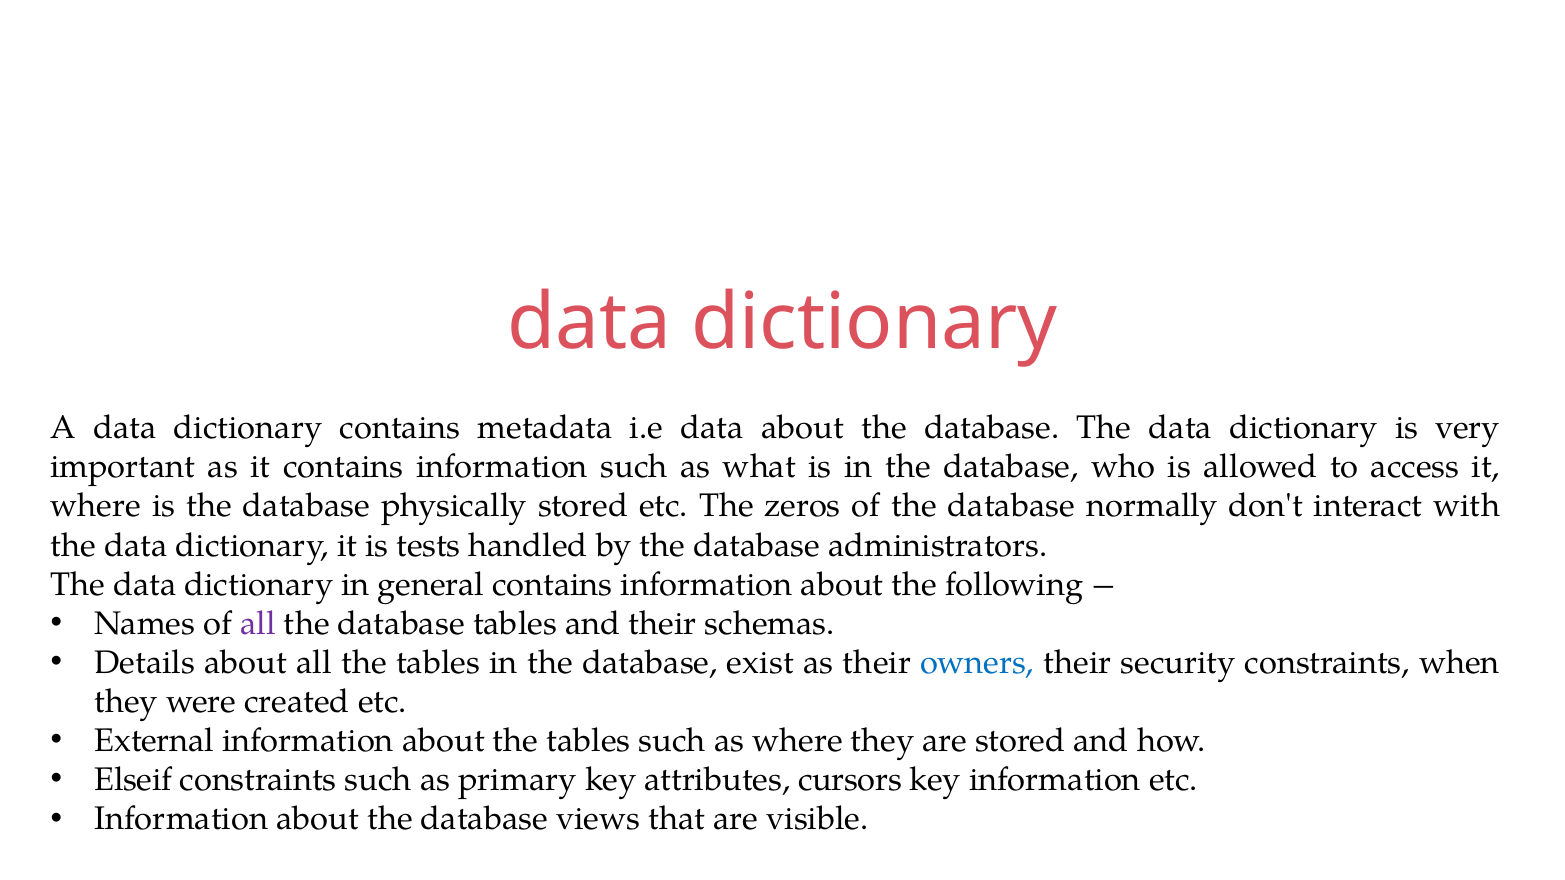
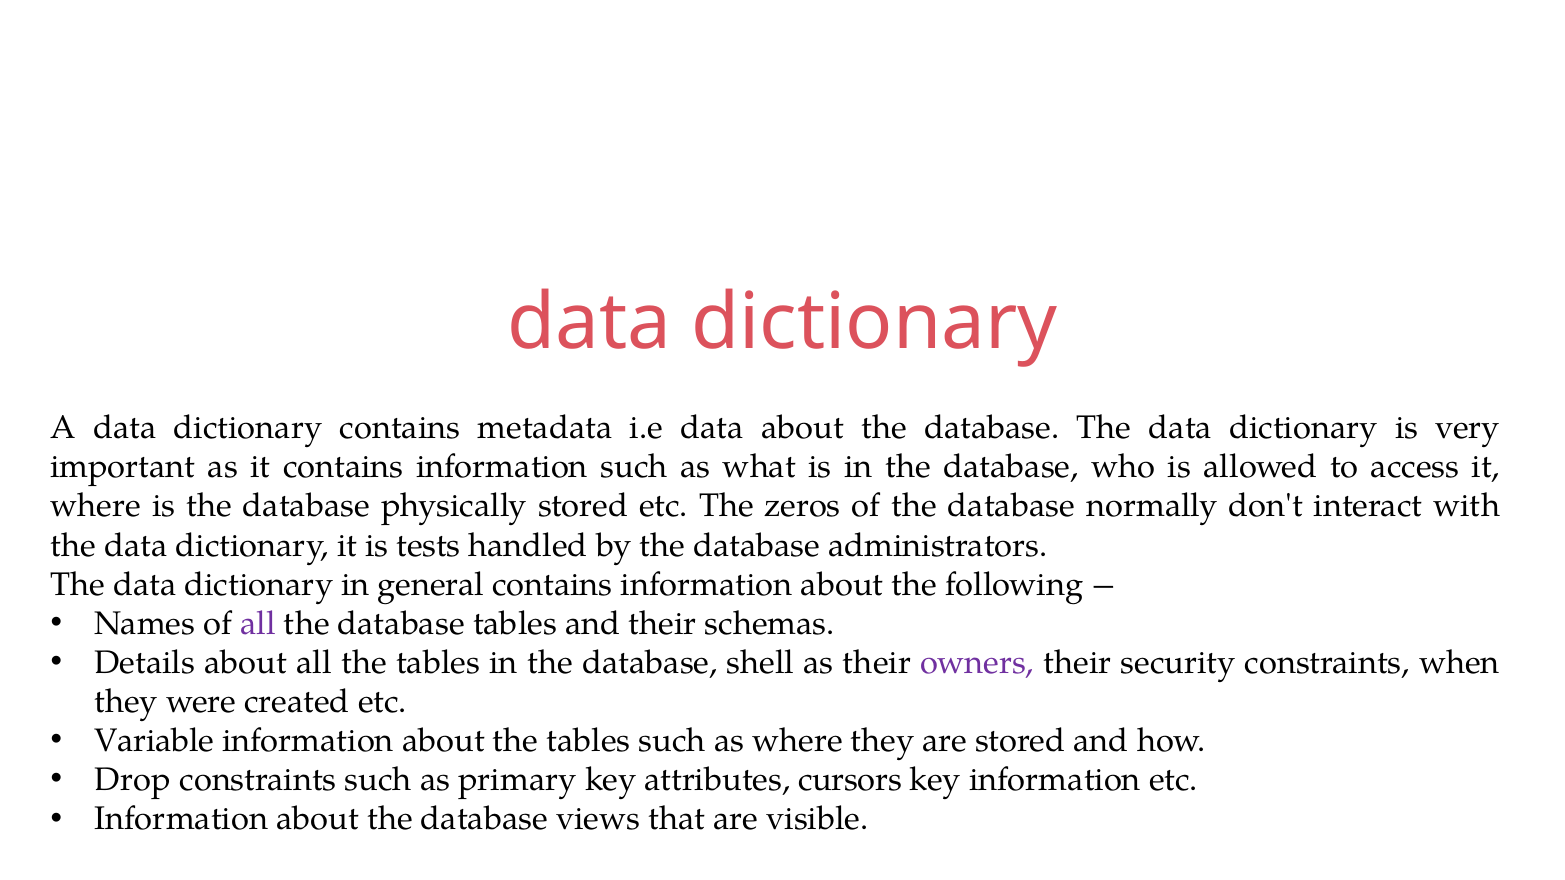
exist: exist -> shell
owners colour: blue -> purple
External: External -> Variable
Elseif: Elseif -> Drop
